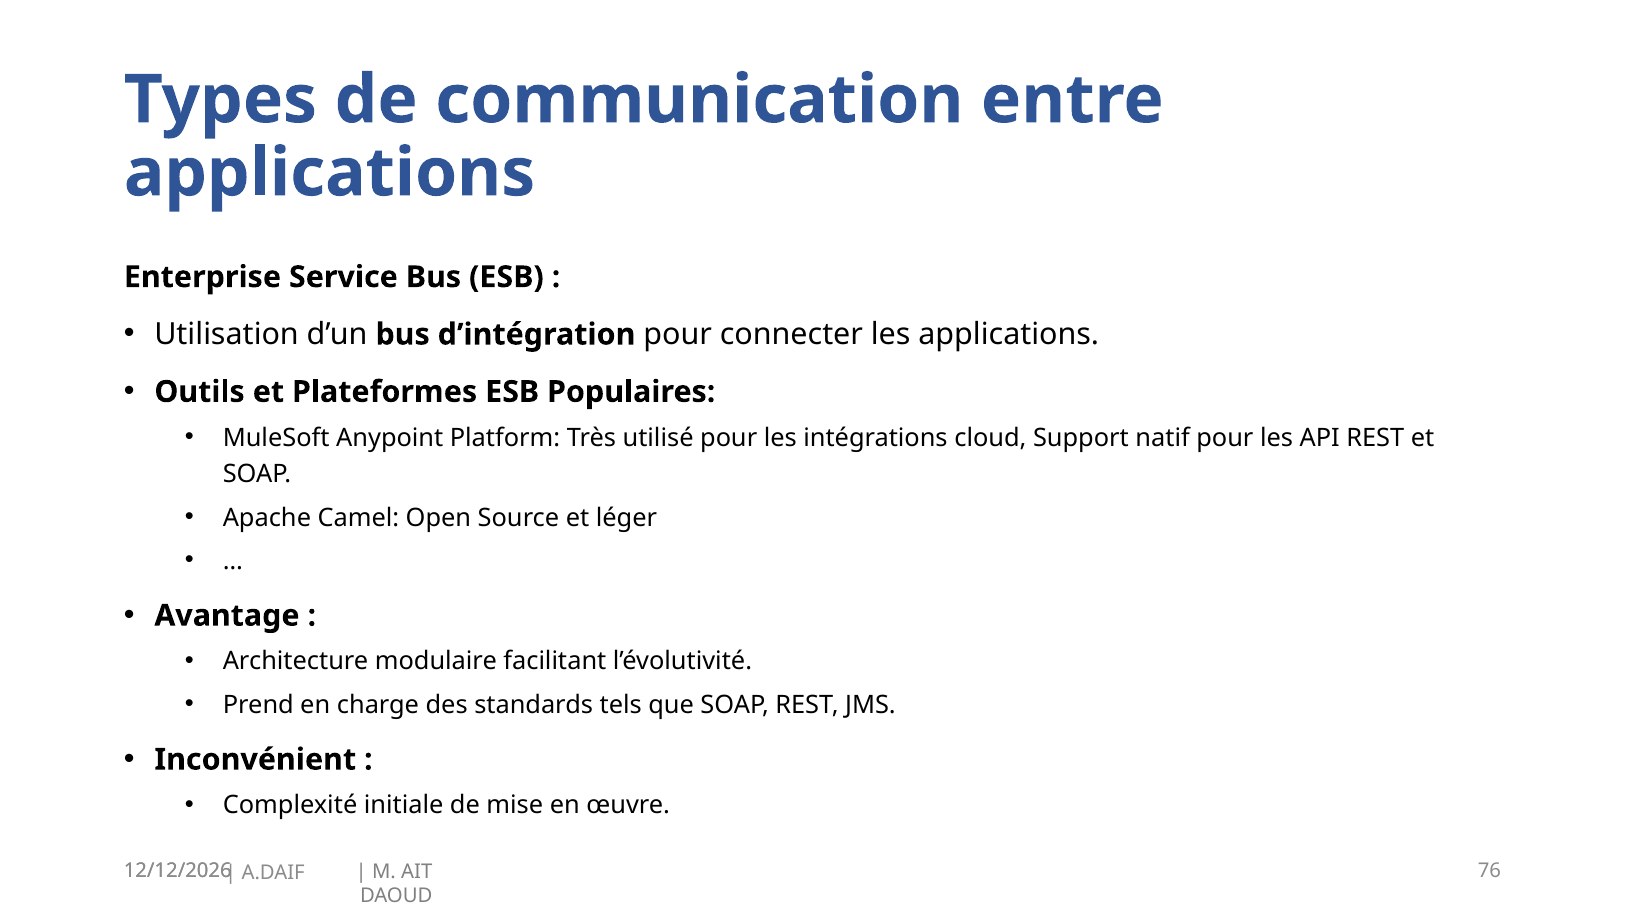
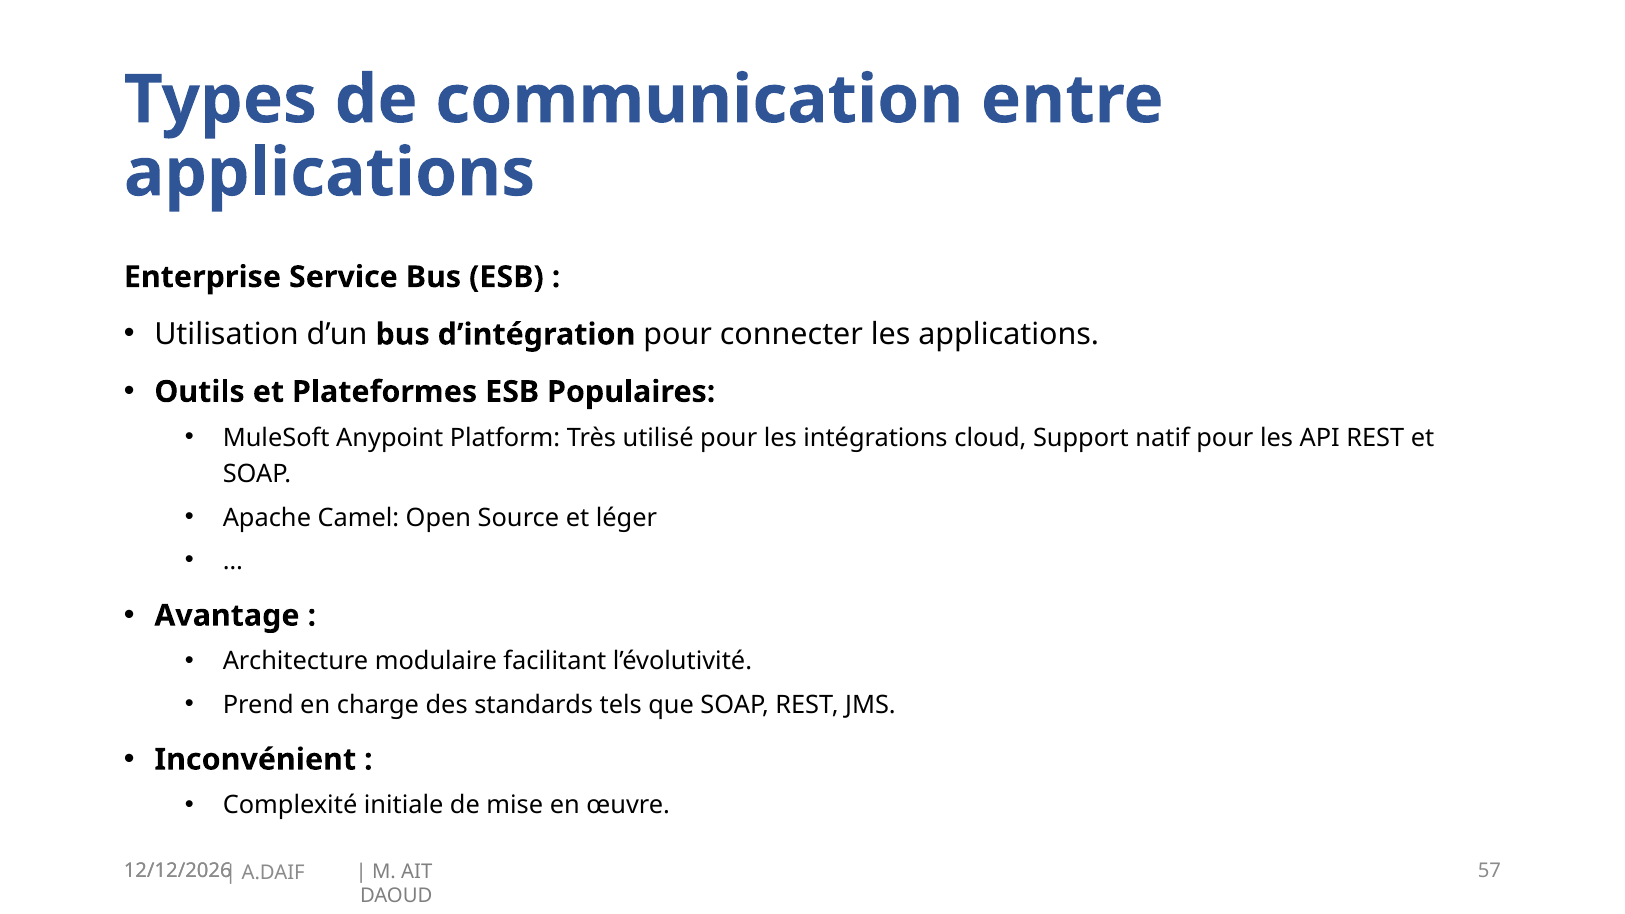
76: 76 -> 57
